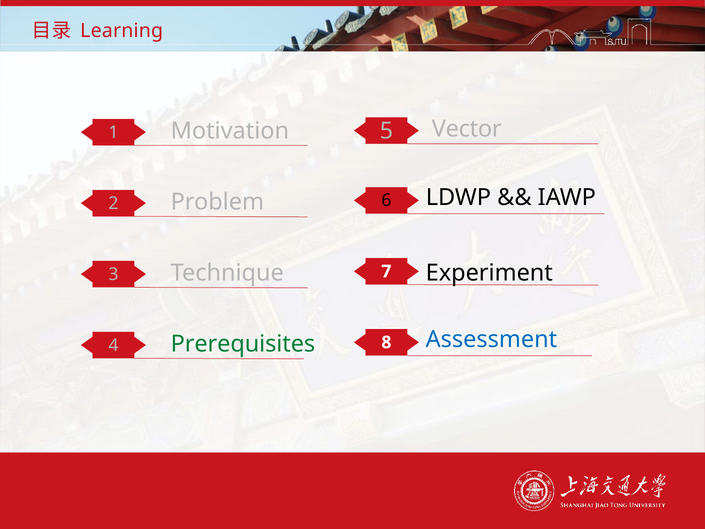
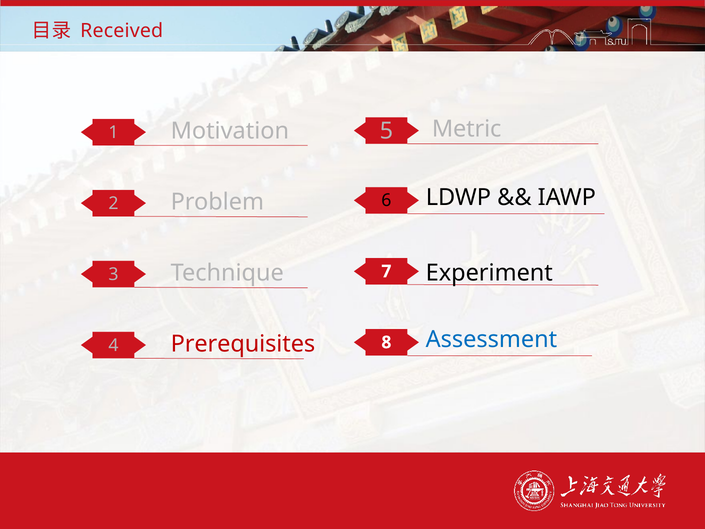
Learning: Learning -> Received
Vector: Vector -> Metric
Prerequisites colour: green -> red
